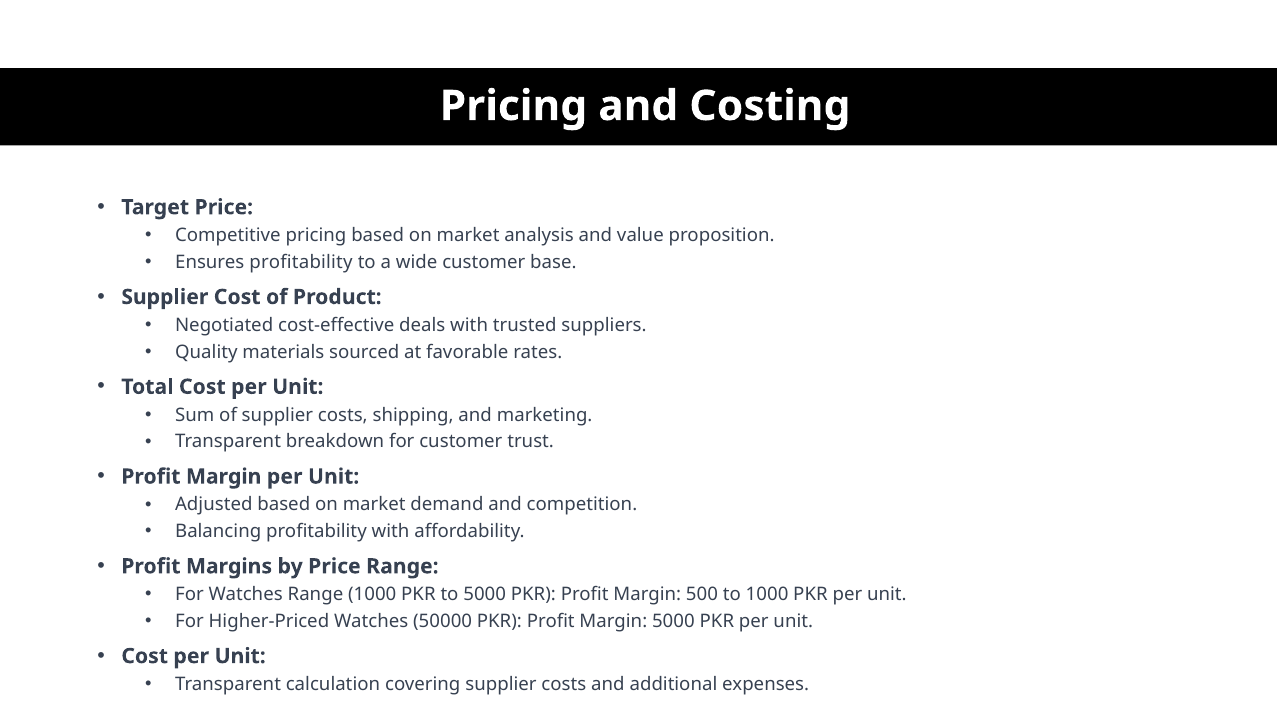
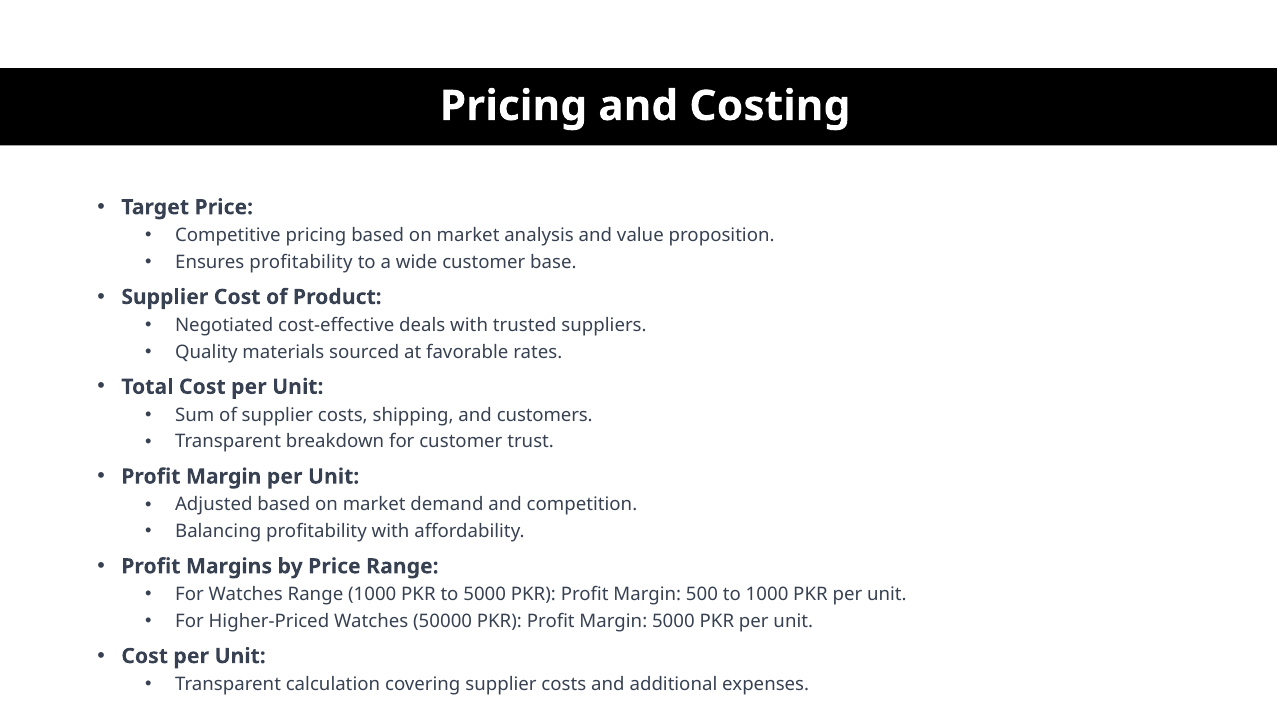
marketing: marketing -> customers
